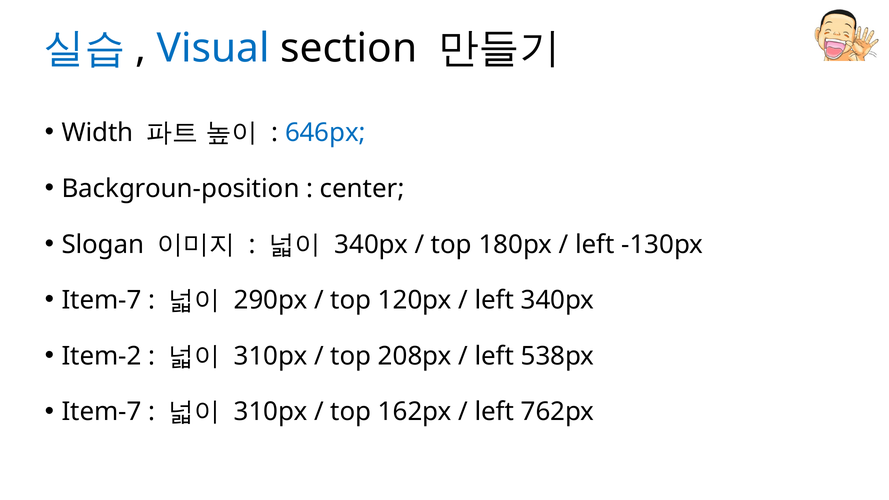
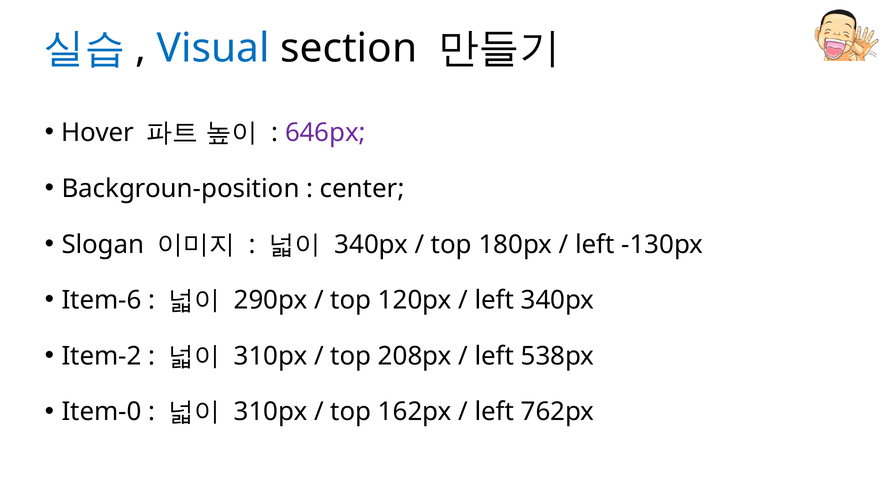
Width: Width -> Hover
646px colour: blue -> purple
Item-7 at (102, 300): Item-7 -> Item-6
Item-7 at (102, 412): Item-7 -> Item-0
